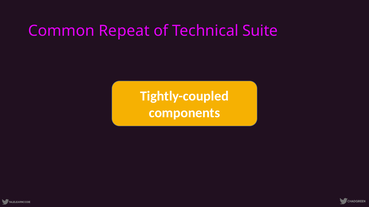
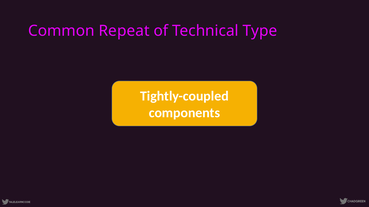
Suite: Suite -> Type
